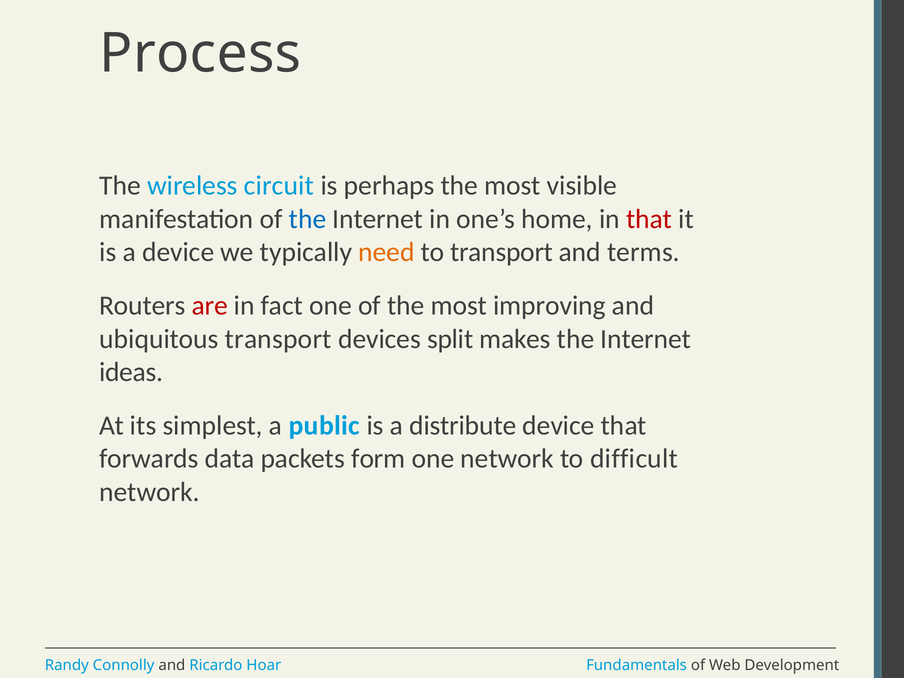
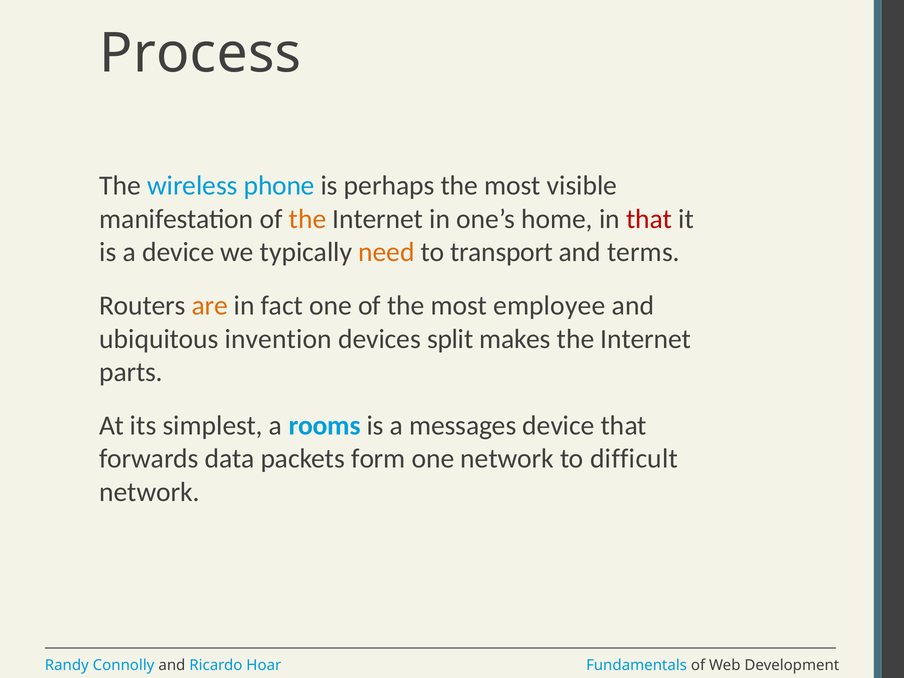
circuit: circuit -> phone
the at (308, 219) colour: blue -> orange
are colour: red -> orange
improving: improving -> employee
ubiquitous transport: transport -> invention
ideas: ideas -> parts
public: public -> rooms
distribute: distribute -> messages
